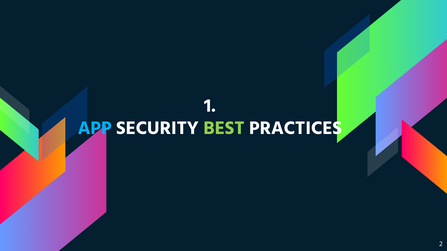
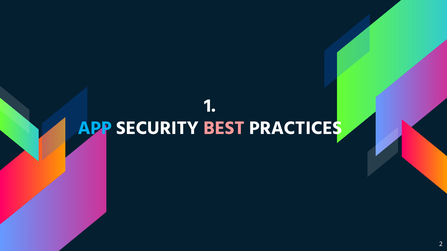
BEST colour: light green -> pink
